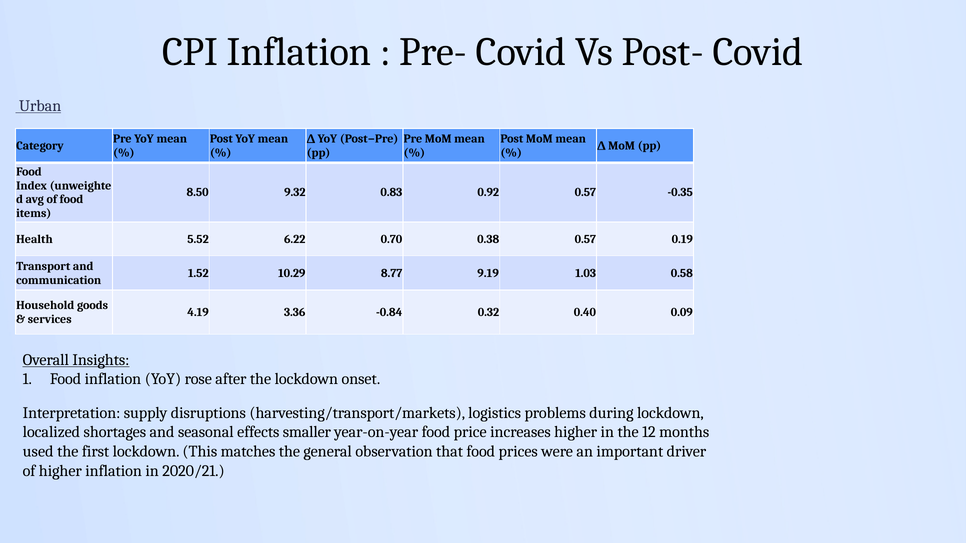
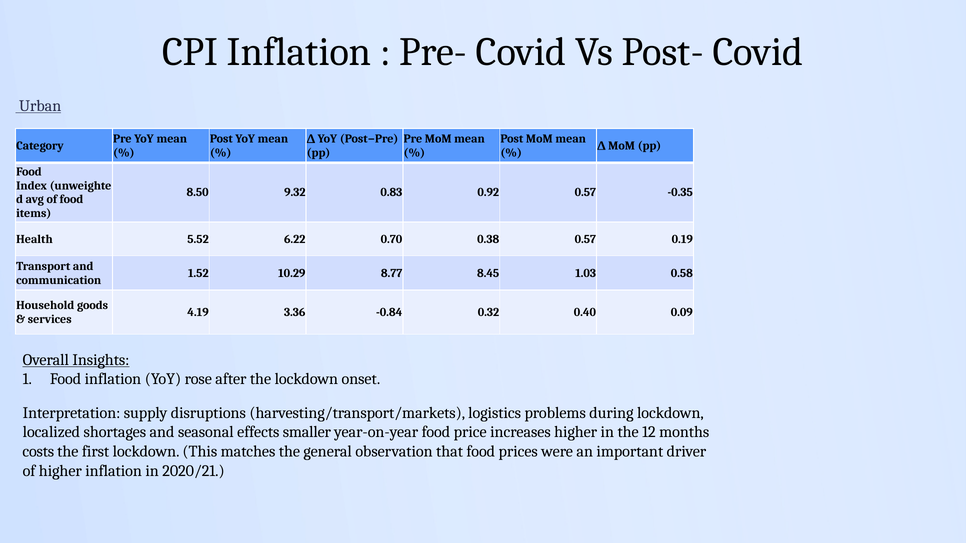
9.19: 9.19 -> 8.45
used: used -> costs
